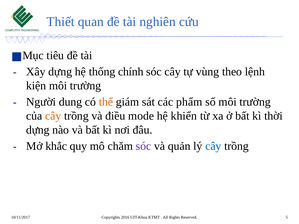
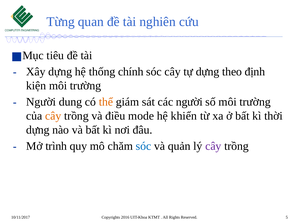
Thiết: Thiết -> Từng
tự vùng: vùng -> dựng
lệnh: lệnh -> định
các phẩm: phẩm -> người
khắc: khắc -> trình
sóc at (143, 146) colour: purple -> blue
cây at (213, 146) colour: blue -> purple
